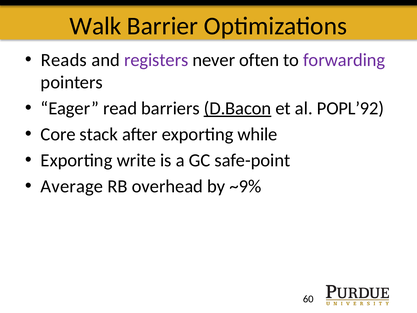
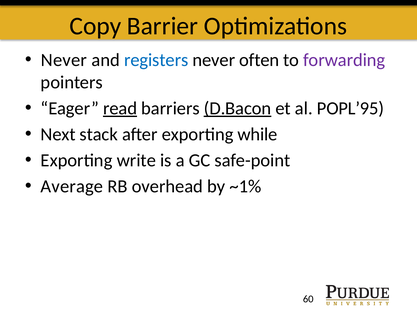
Walk: Walk -> Copy
Reads at (64, 60): Reads -> Never
registers colour: purple -> blue
read underline: none -> present
POPL’92: POPL’92 -> POPL’95
Core: Core -> Next
~9%: ~9% -> ~1%
